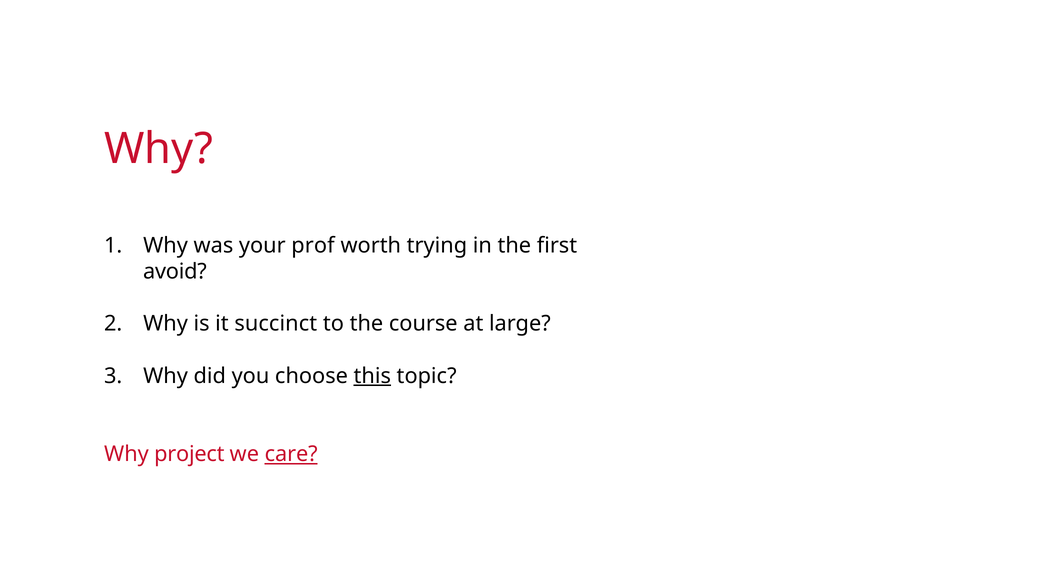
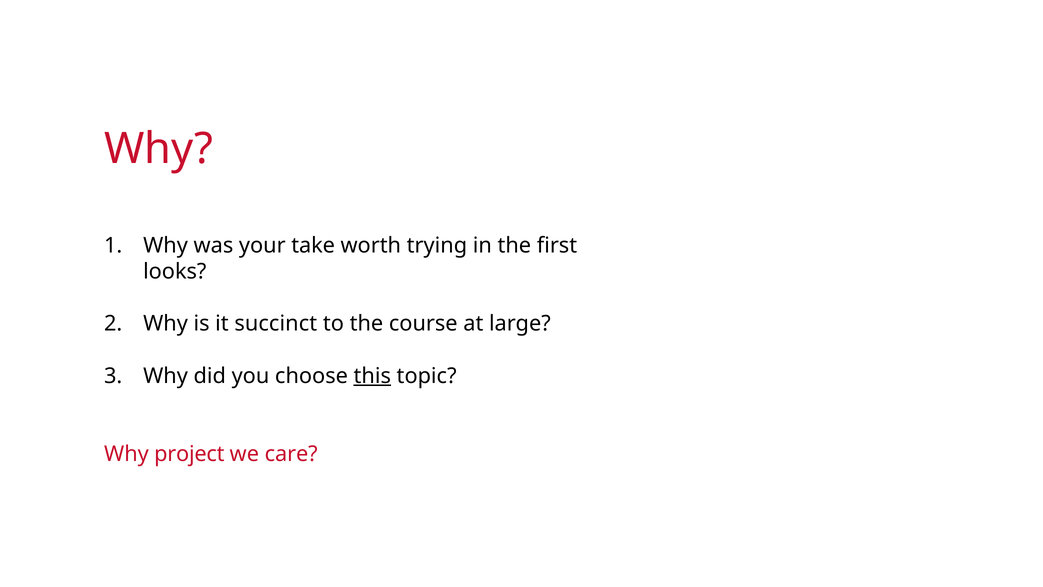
prof: prof -> take
avoid: avoid -> looks
care underline: present -> none
